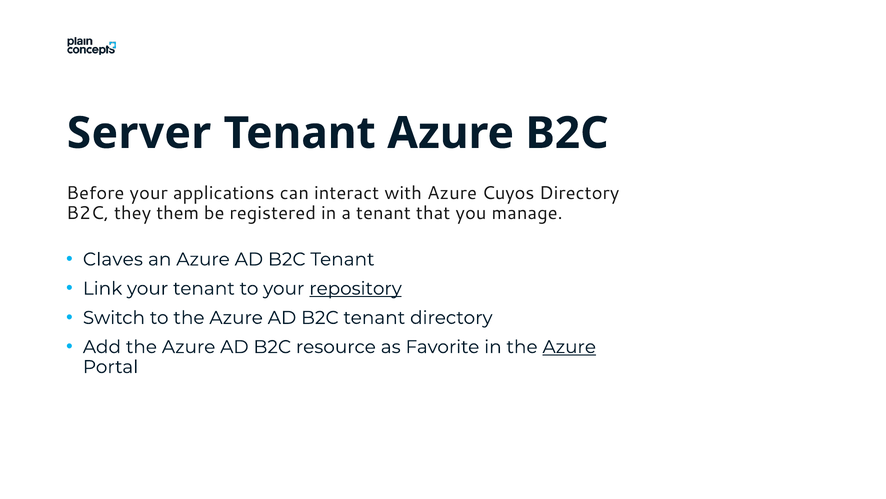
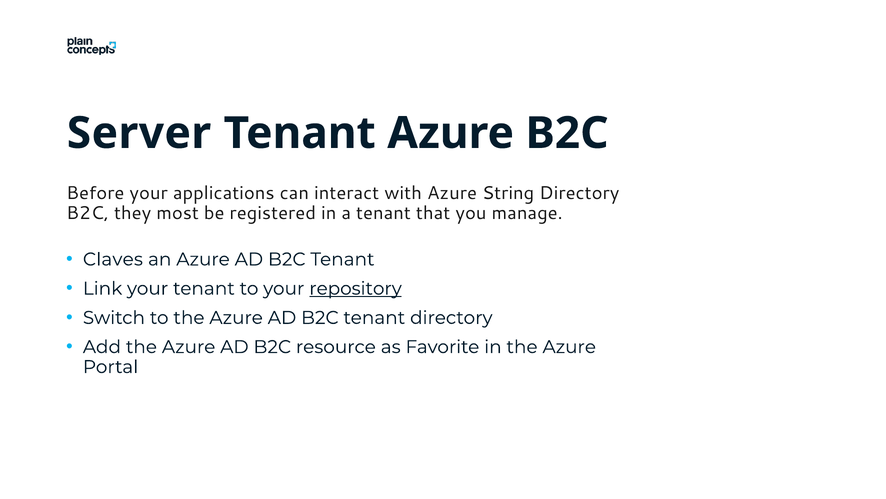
Cuyos: Cuyos -> String
them: them -> most
Azure at (569, 347) underline: present -> none
